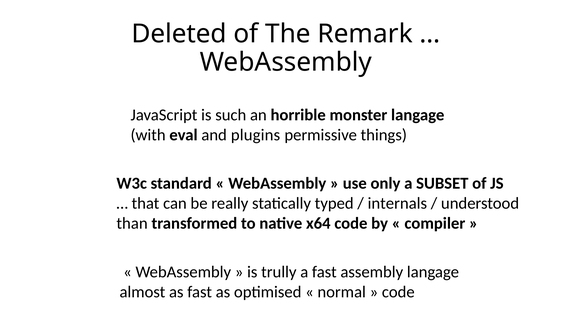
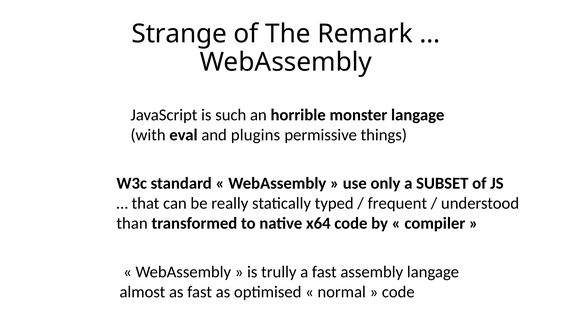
Deleted: Deleted -> Strange
internals: internals -> frequent
